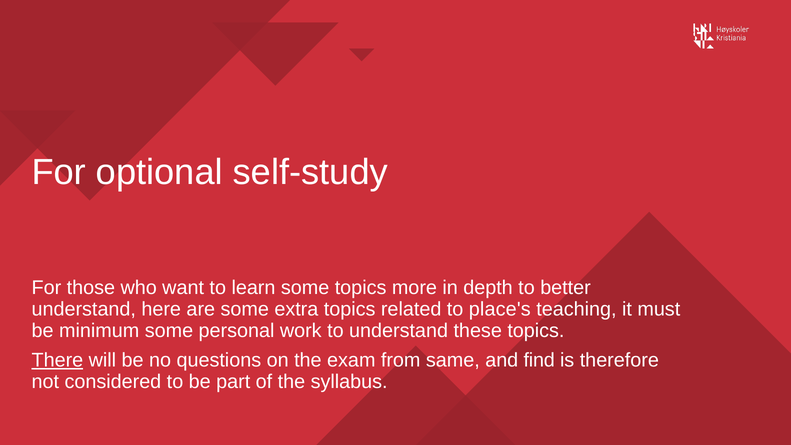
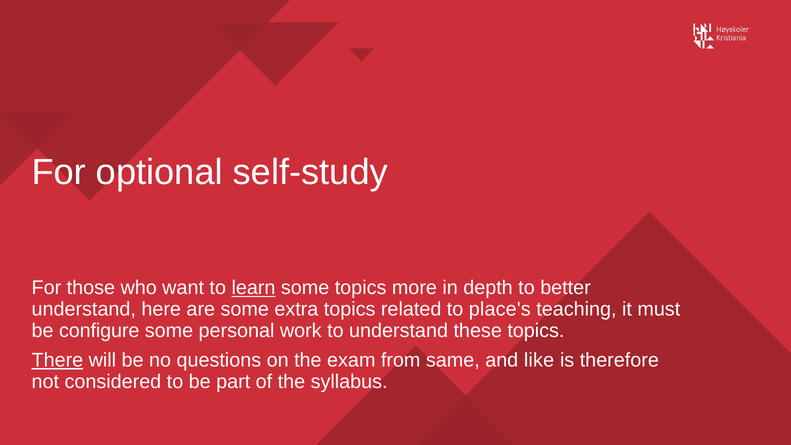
learn underline: none -> present
minimum: minimum -> configure
find: find -> like
